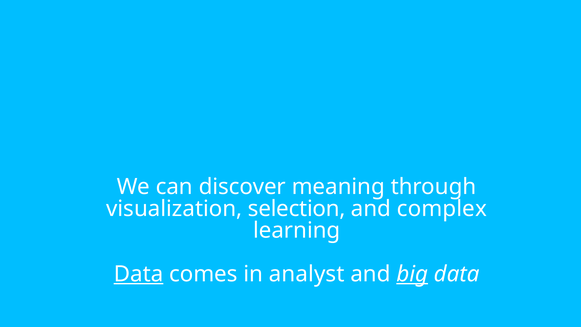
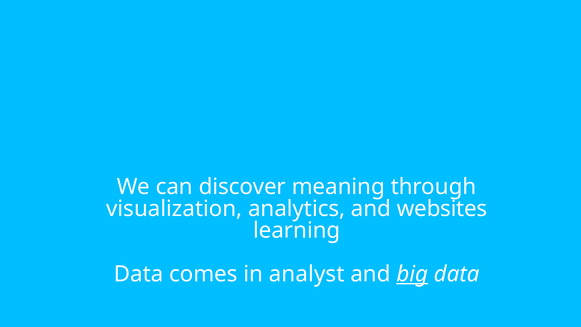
selection: selection -> analytics
complex: complex -> websites
Data at (139, 274) underline: present -> none
